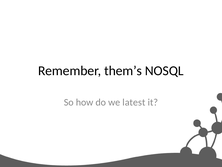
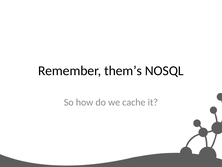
latest: latest -> cache
